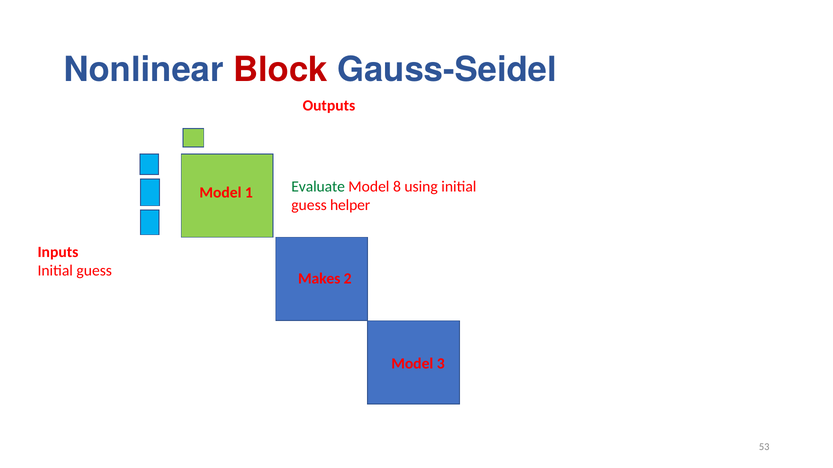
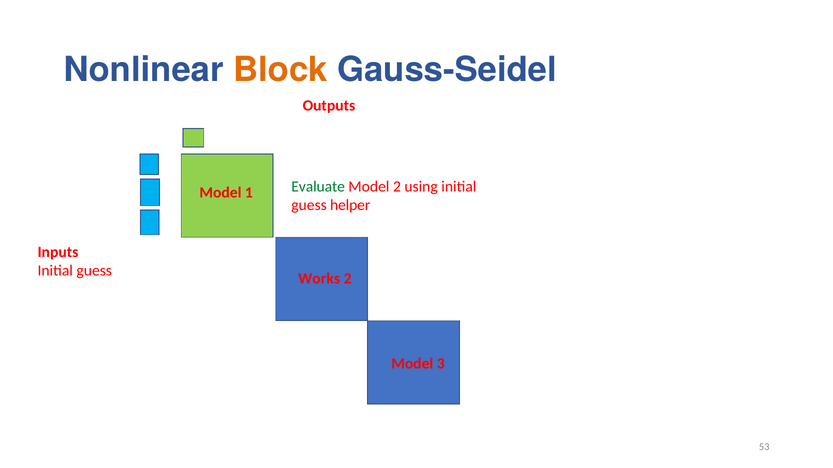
Block colour: red -> orange
Model 8: 8 -> 2
Makes: Makes -> Works
